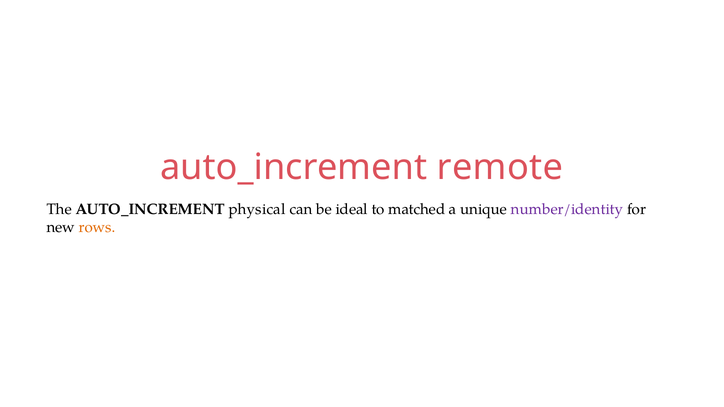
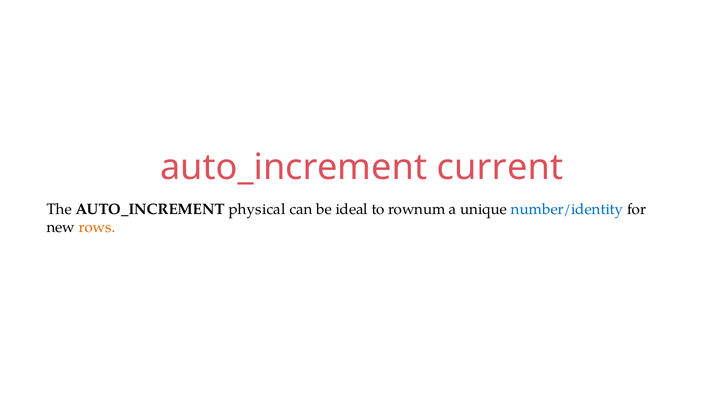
remote: remote -> current
matched: matched -> rownum
number/identity colour: purple -> blue
